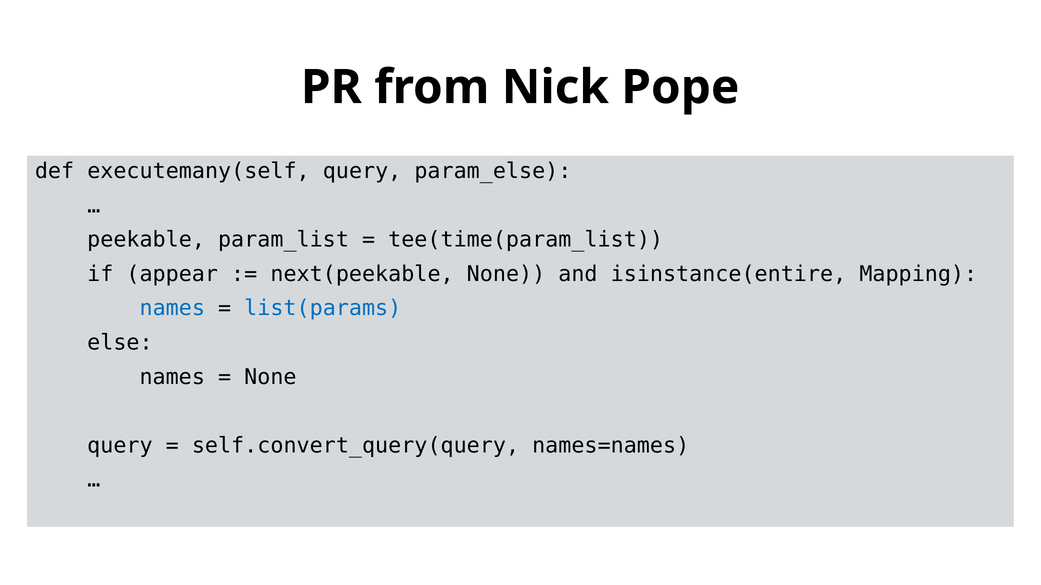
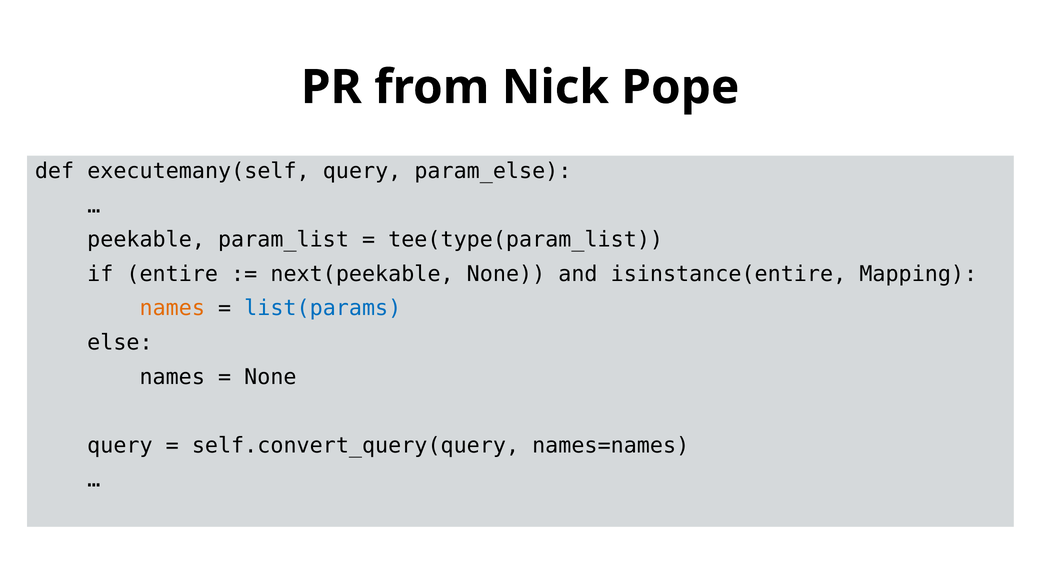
tee(time(param_list: tee(time(param_list -> tee(type(param_list
appear: appear -> entire
names at (172, 309) colour: blue -> orange
